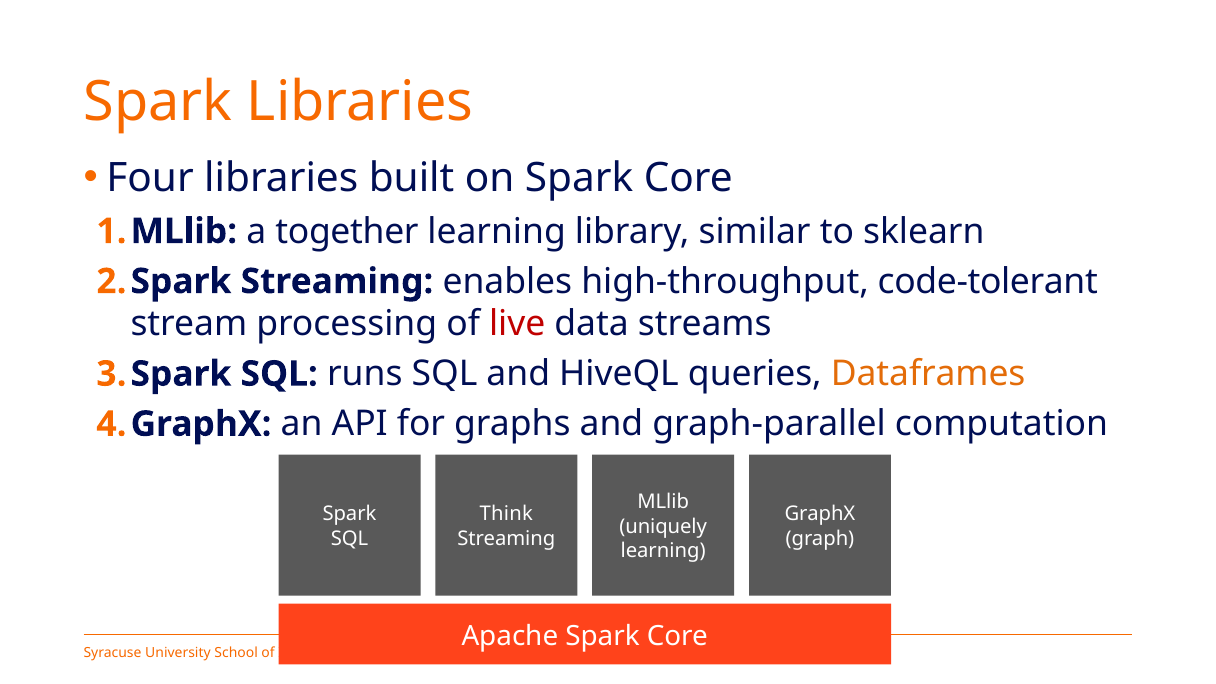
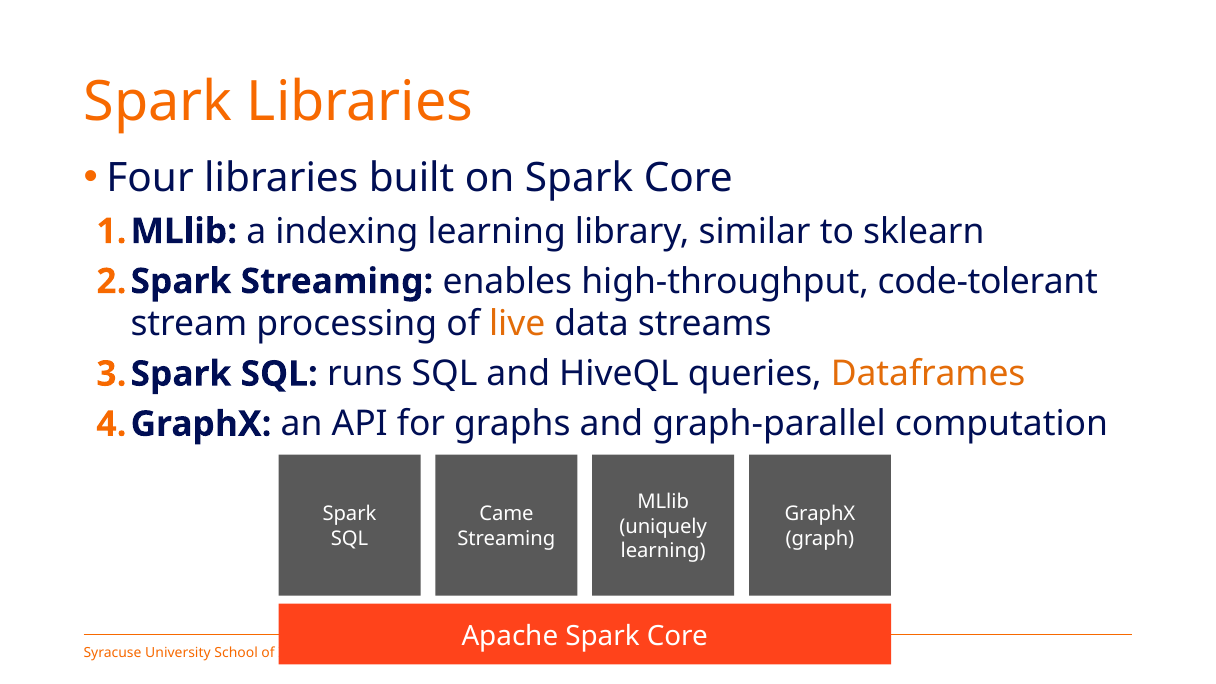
together: together -> indexing
live colour: red -> orange
Think: Think -> Came
